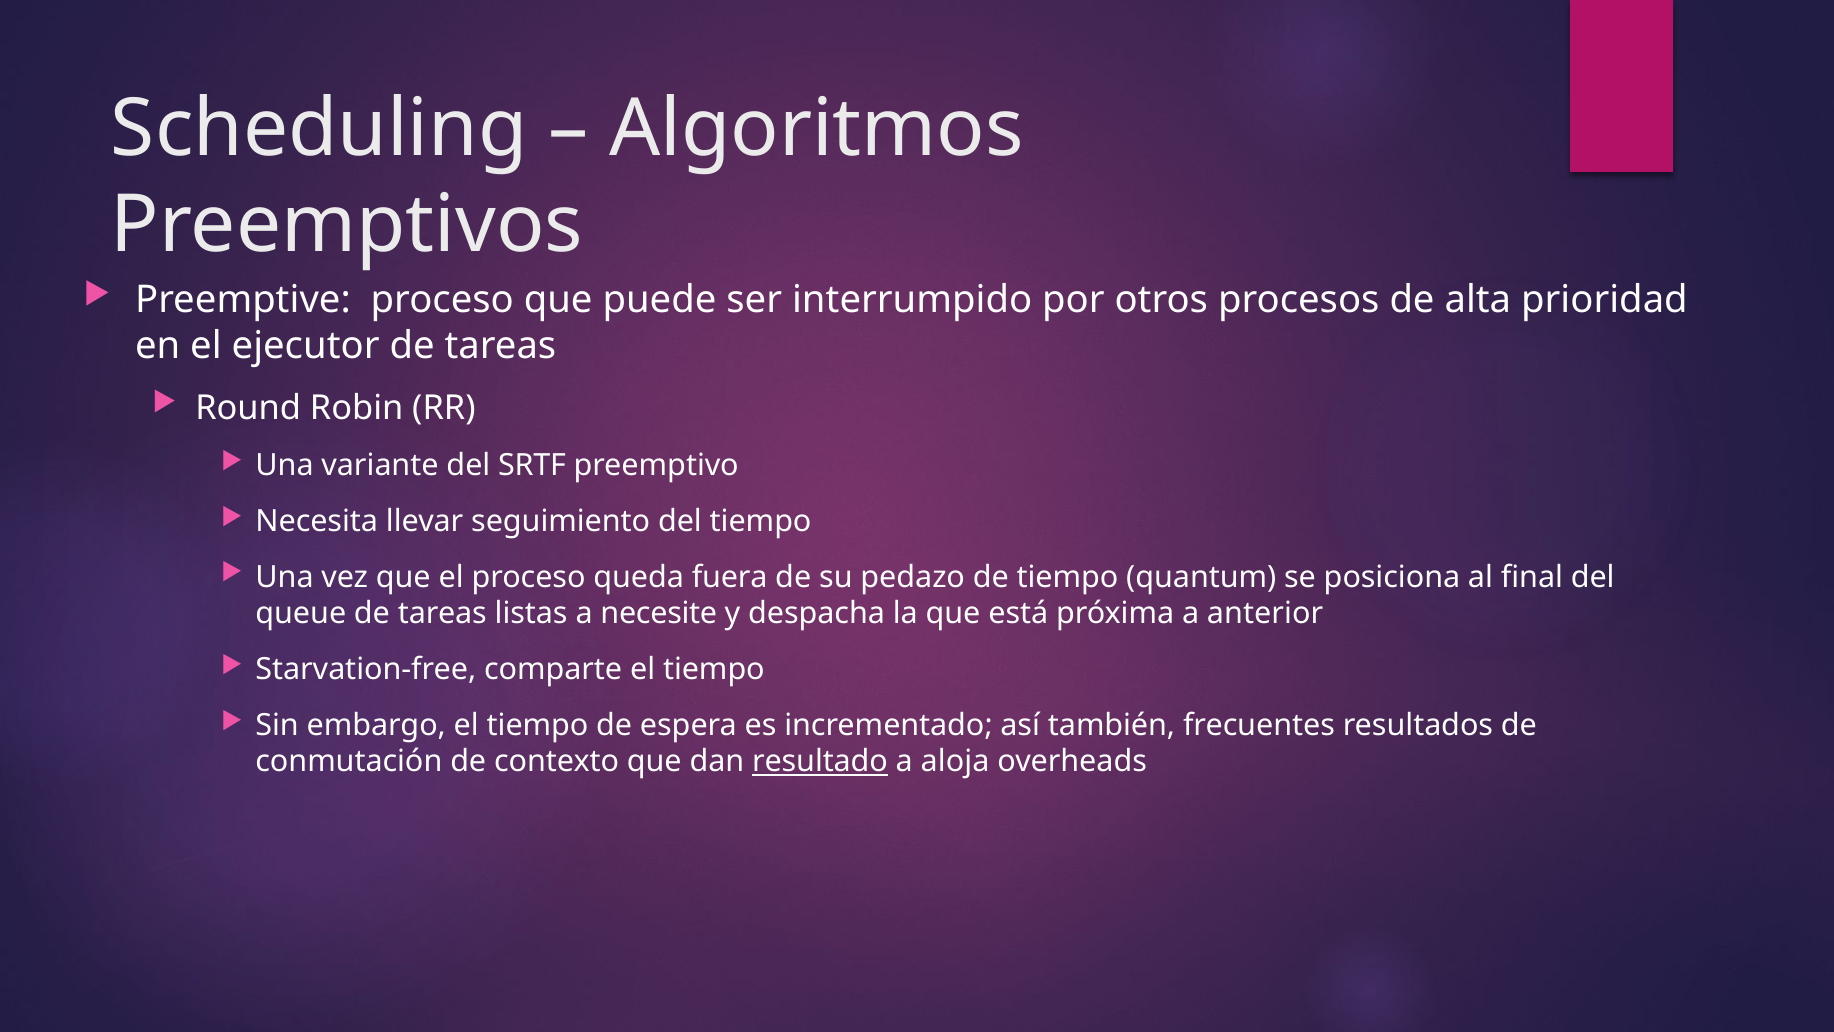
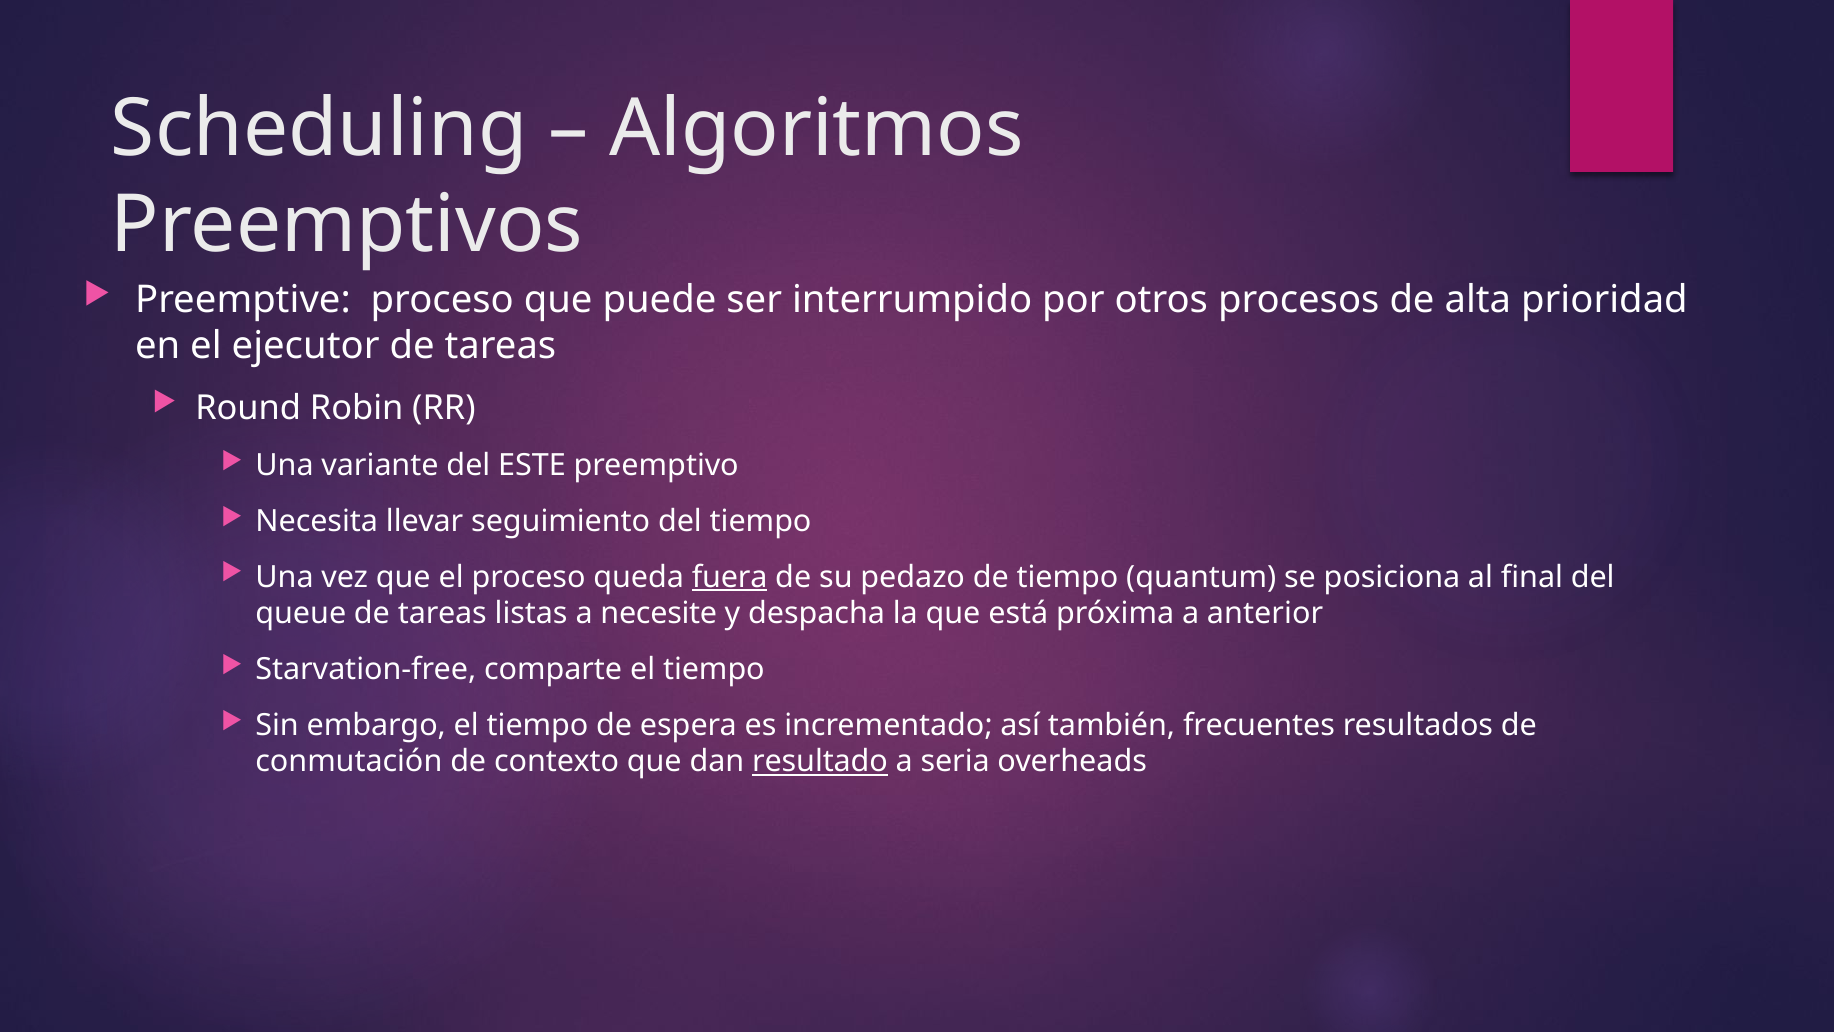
SRTF: SRTF -> ESTE
fuera underline: none -> present
aloja: aloja -> seria
